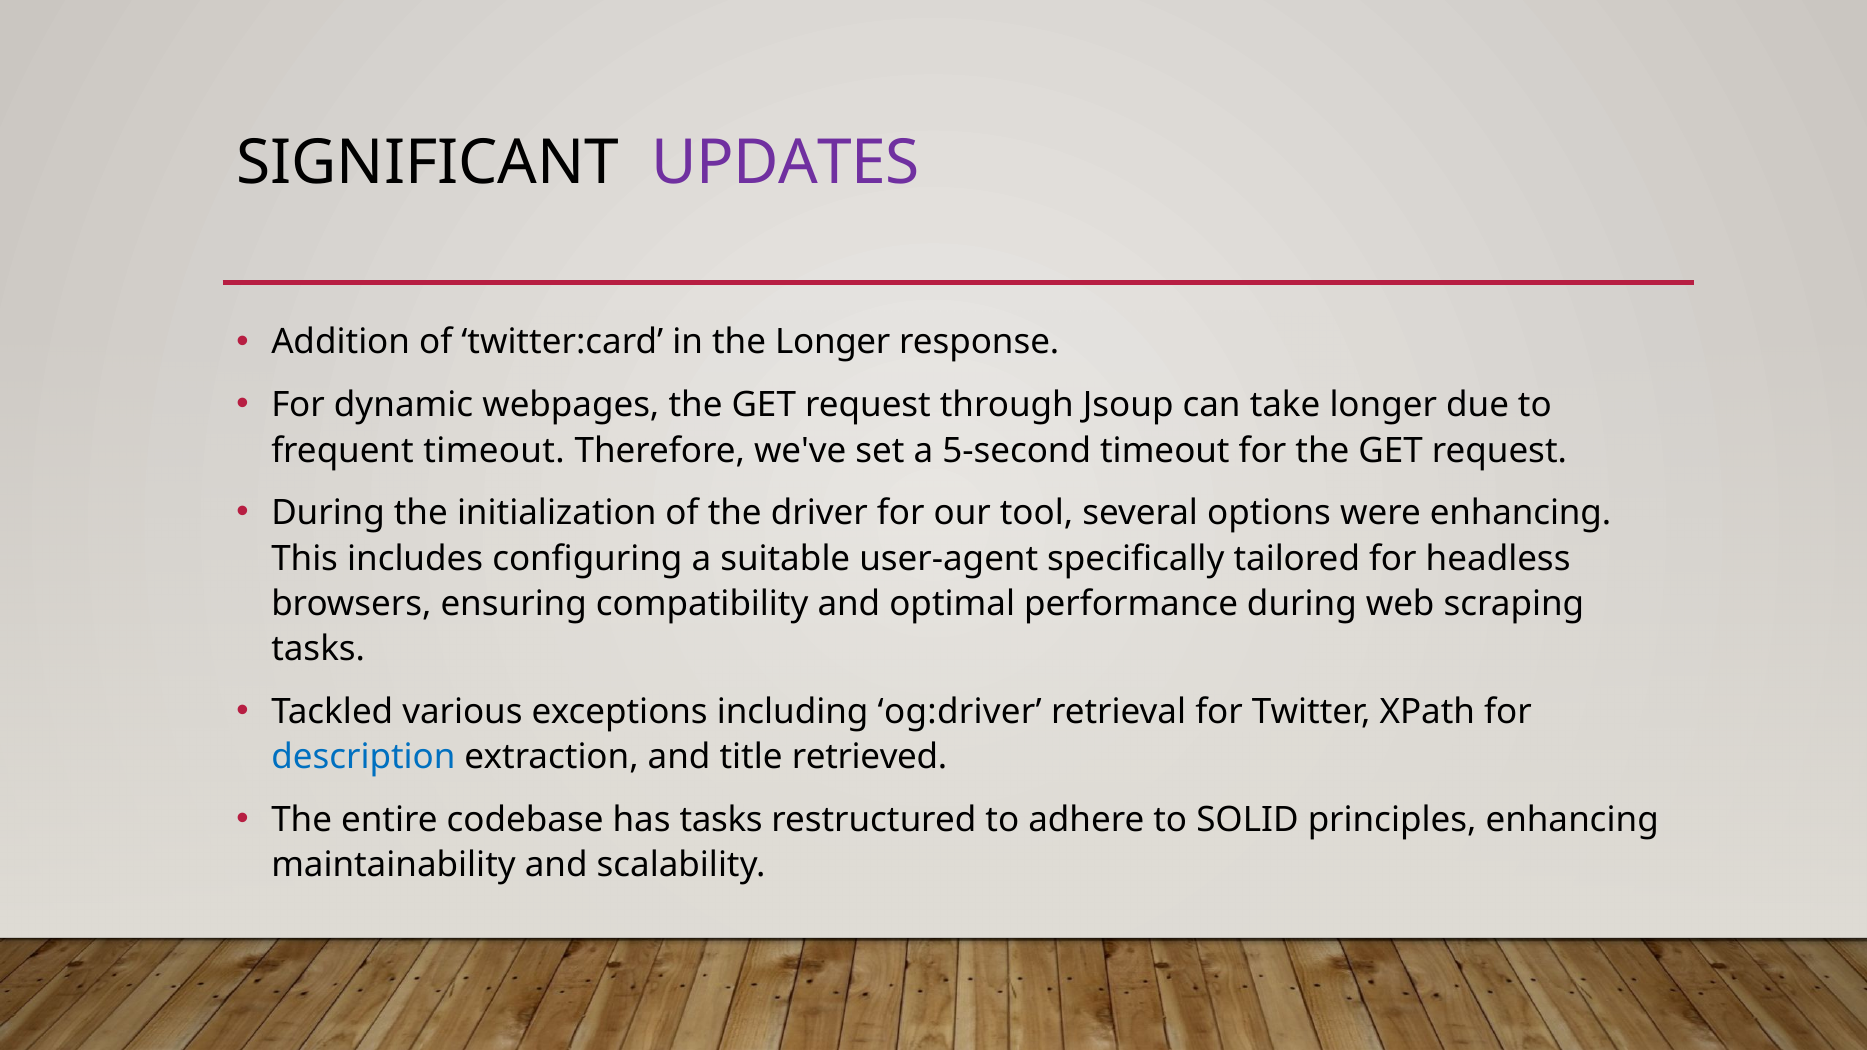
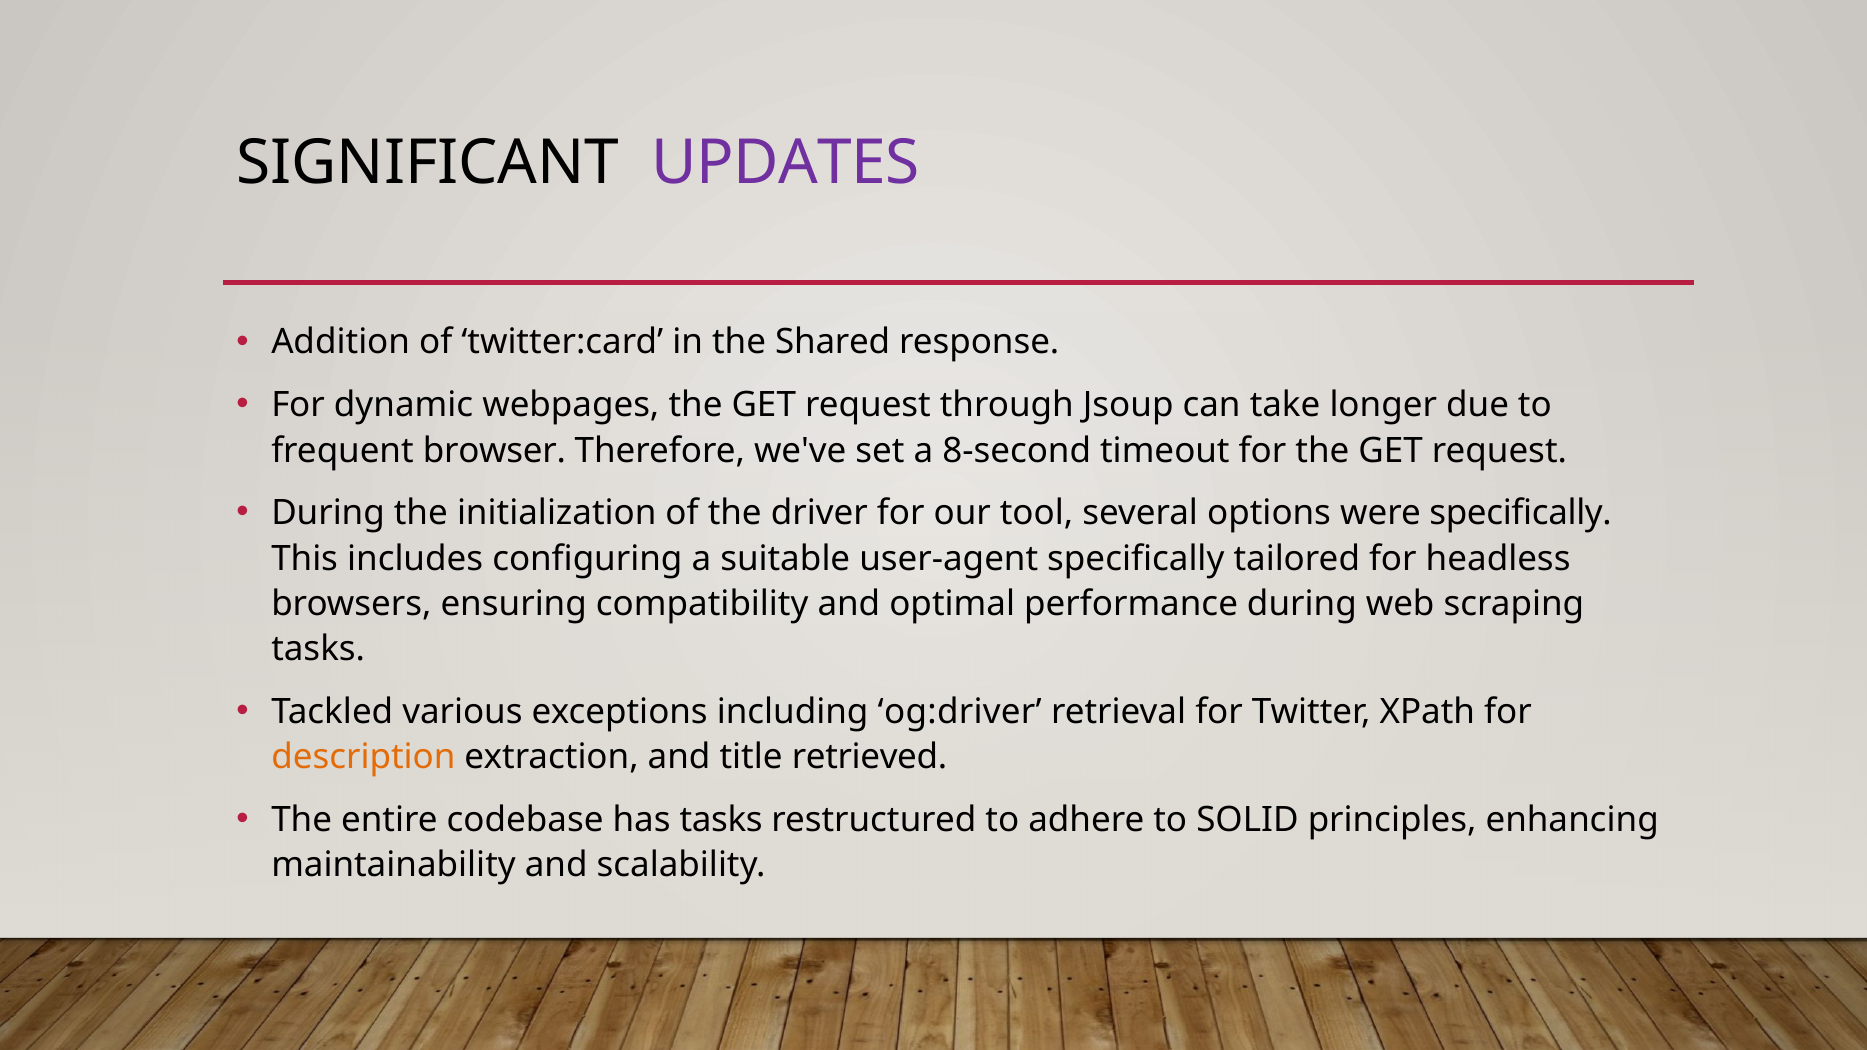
the Longer: Longer -> Shared
frequent timeout: timeout -> browser
5-second: 5-second -> 8-second
were enhancing: enhancing -> specifically
description colour: blue -> orange
